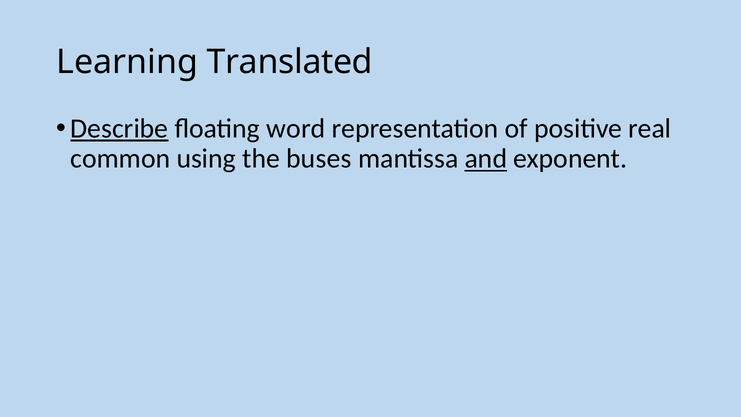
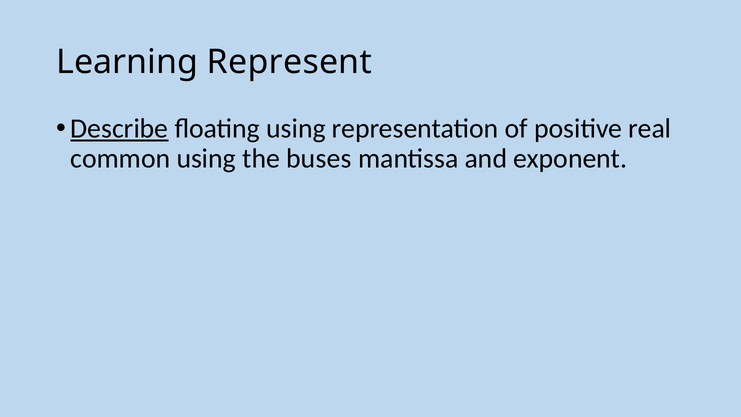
Translated: Translated -> Represent
floating word: word -> using
and underline: present -> none
